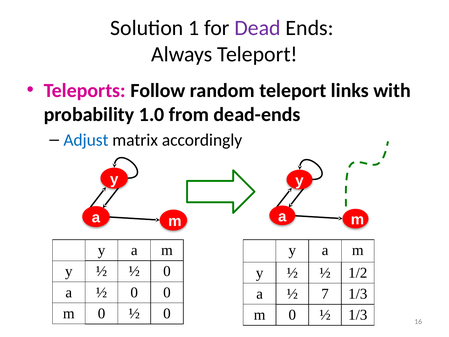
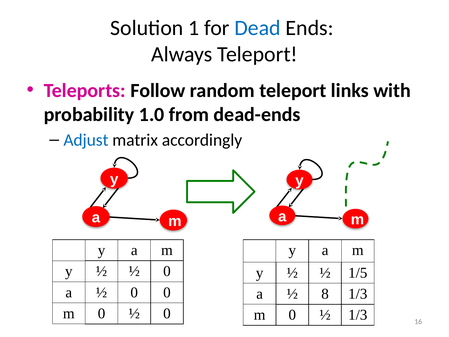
Dead colour: purple -> blue
1/2: 1/2 -> 1/5
7: 7 -> 8
